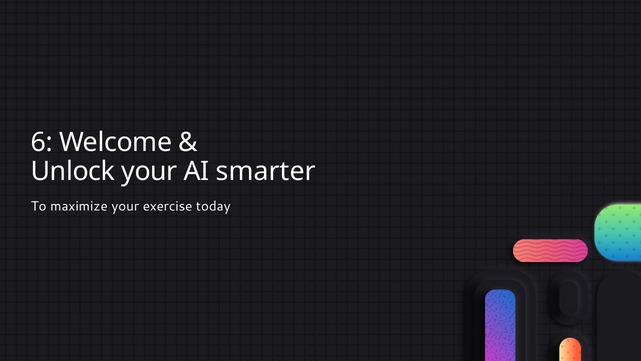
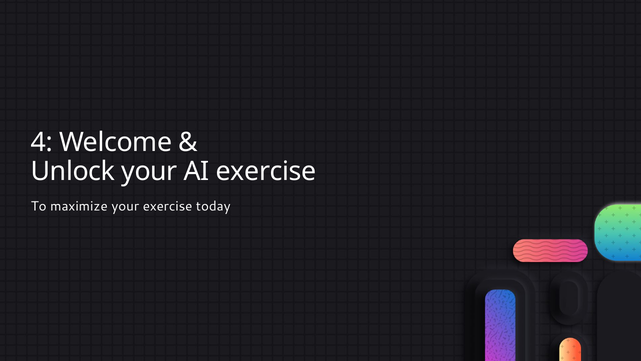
6: 6 -> 4
AI smarter: smarter -> exercise
